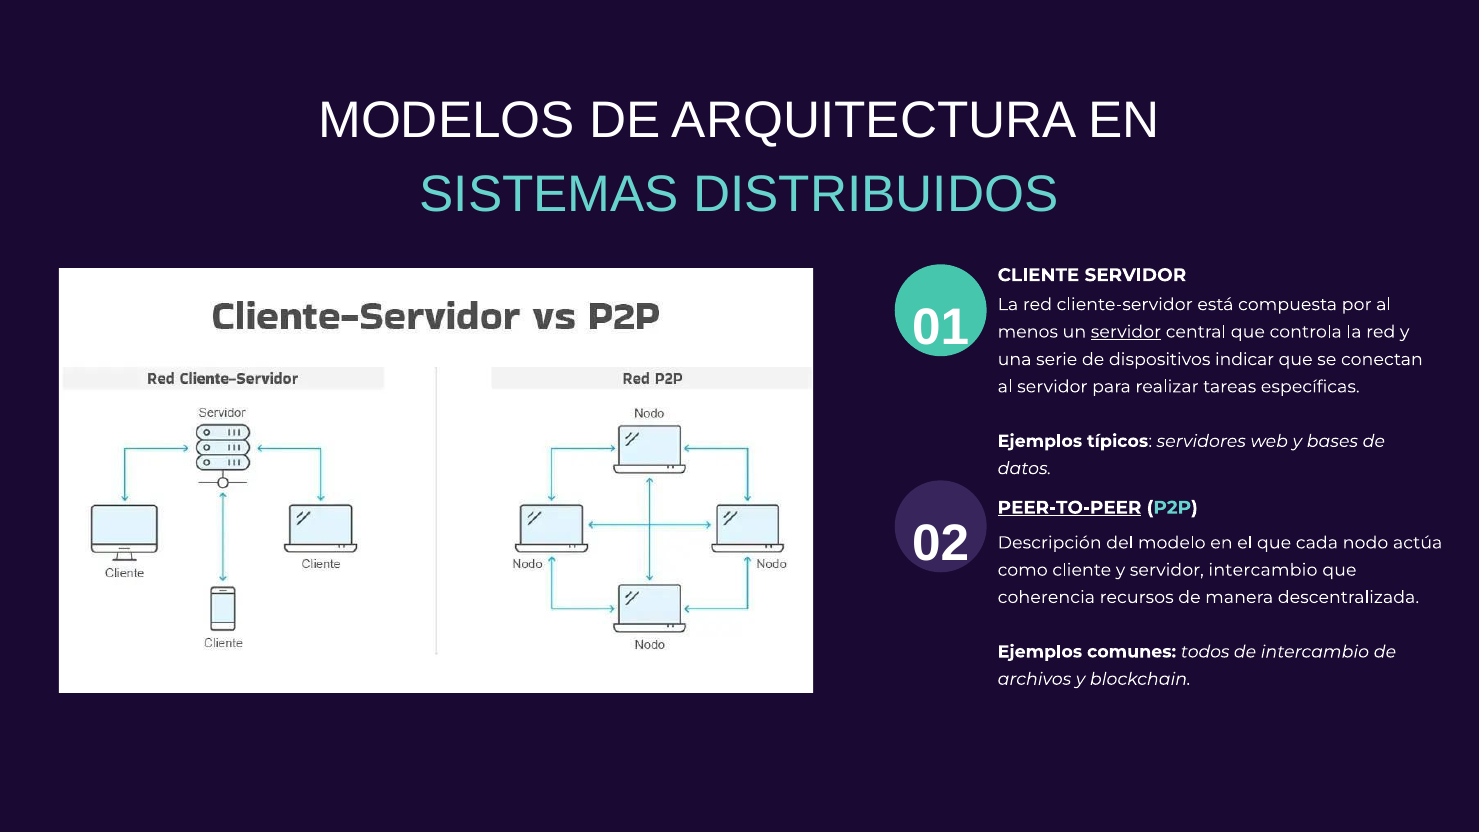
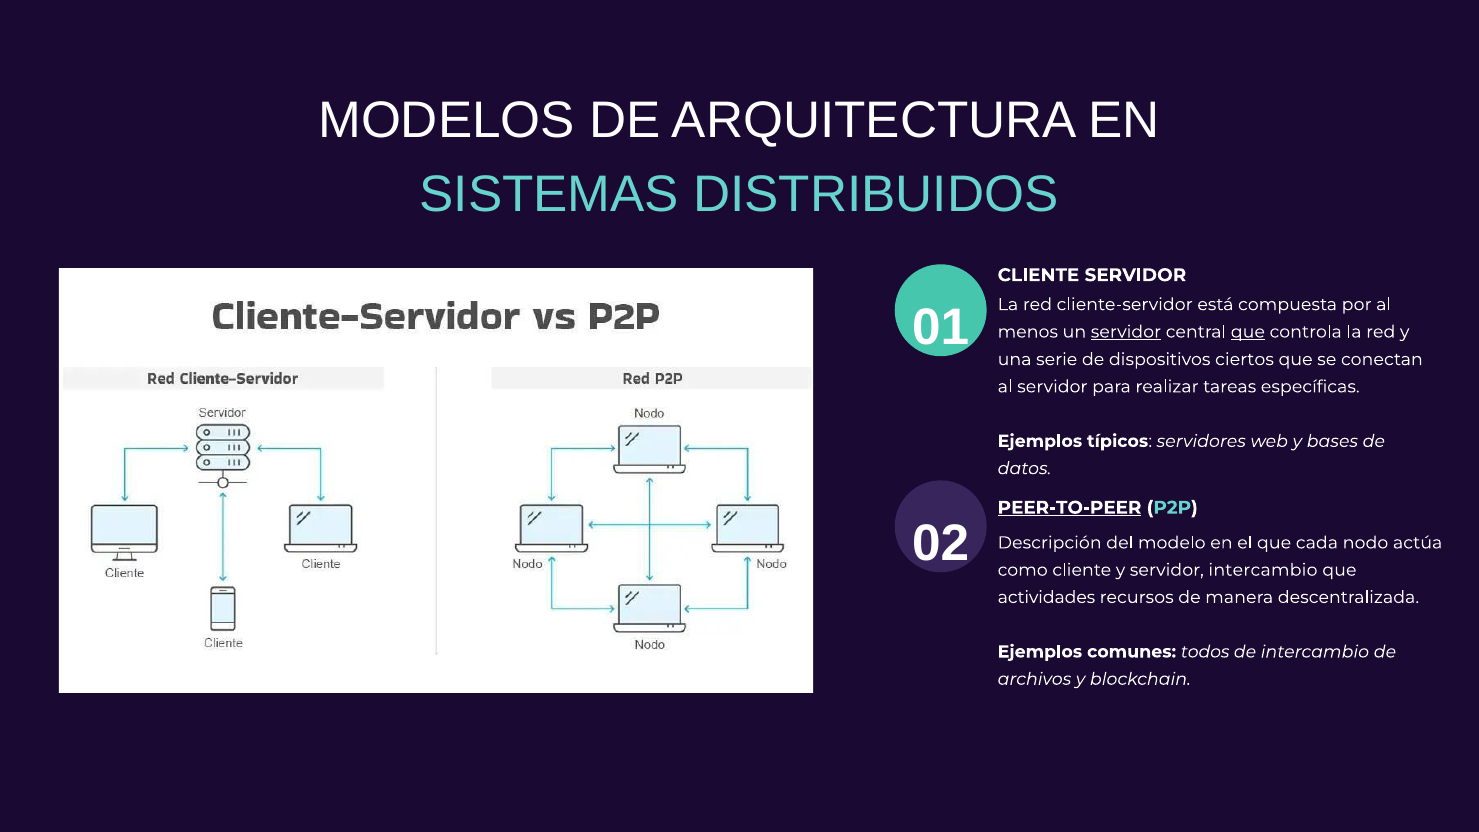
que at (1248, 332) underline: none -> present
indicar: indicar -> ciertos
coherencia: coherencia -> actividades
